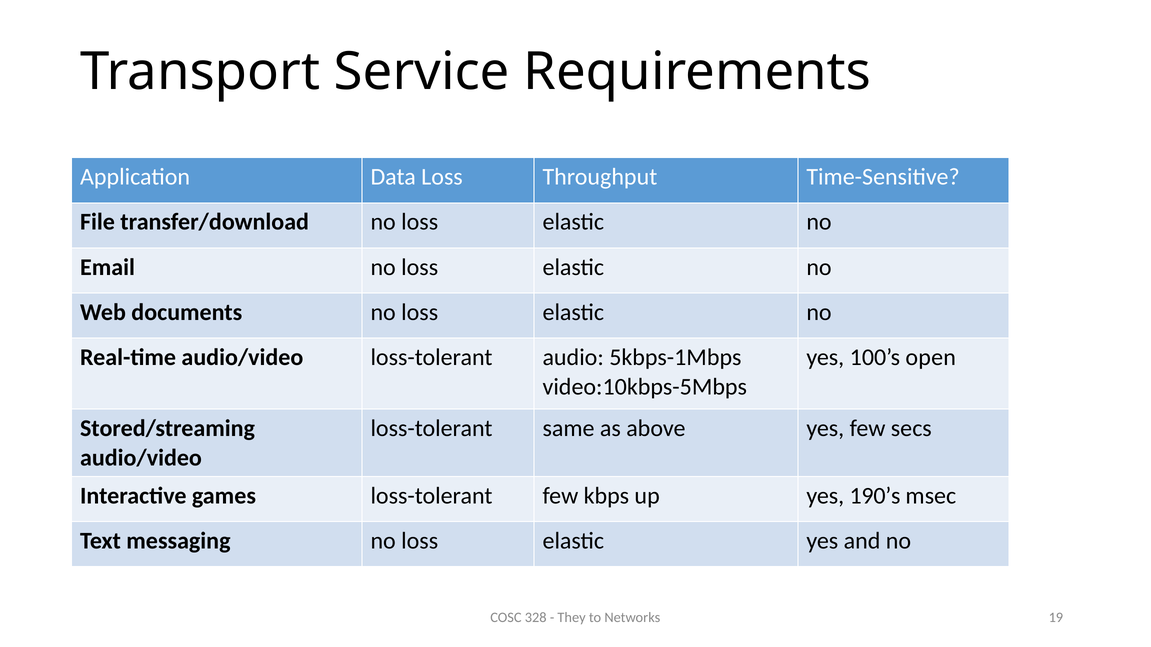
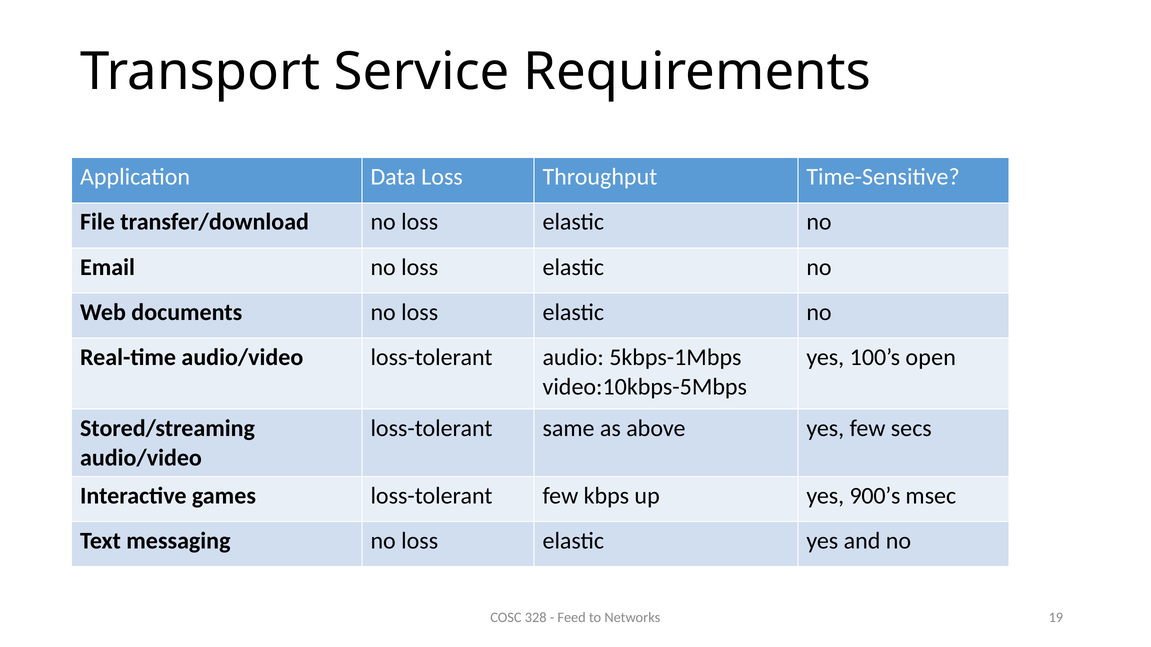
190’s: 190’s -> 900’s
They: They -> Feed
